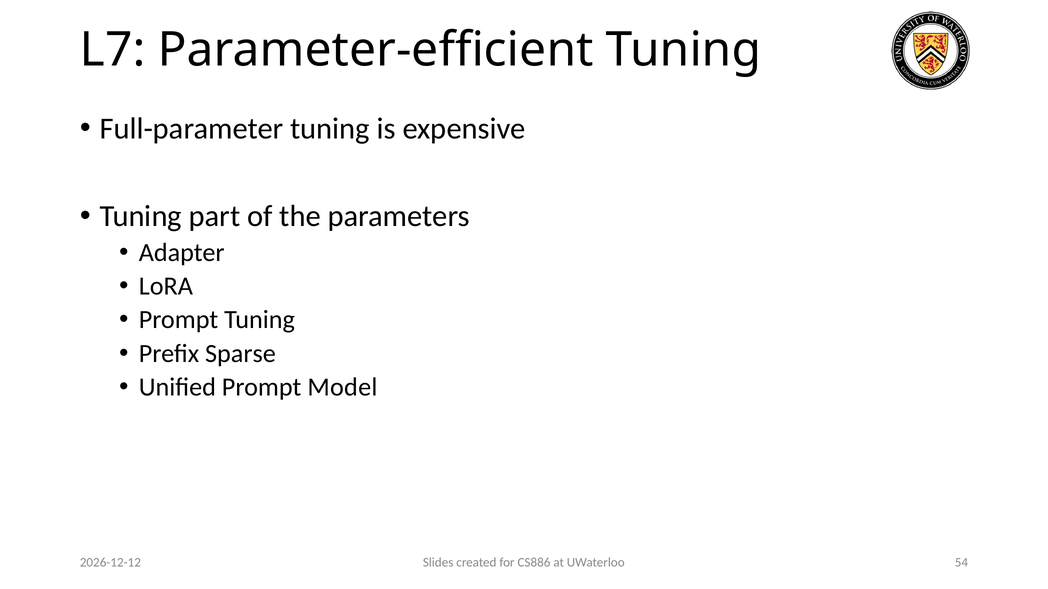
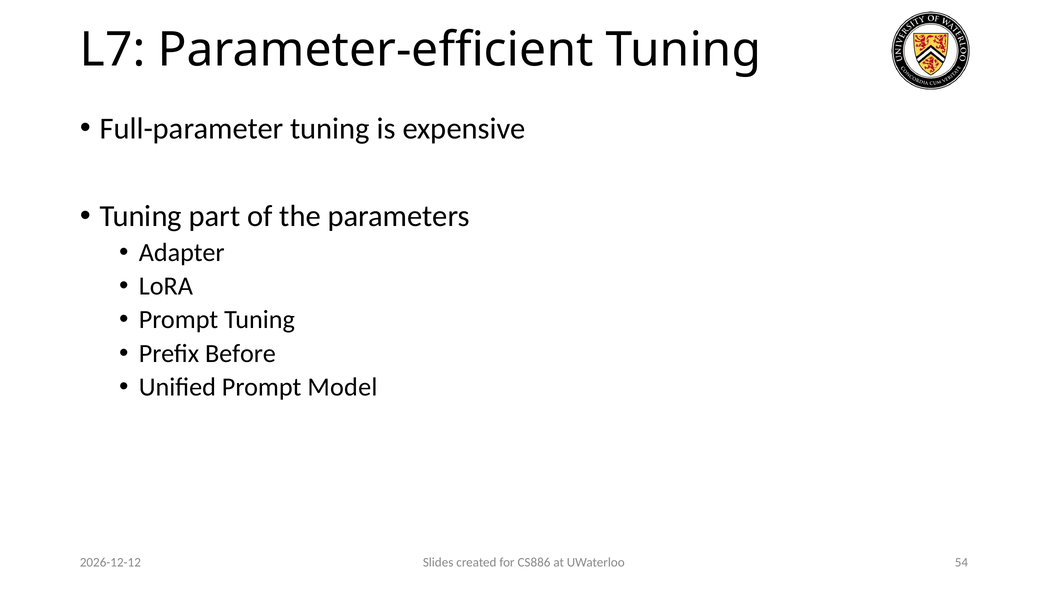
Sparse: Sparse -> Before
